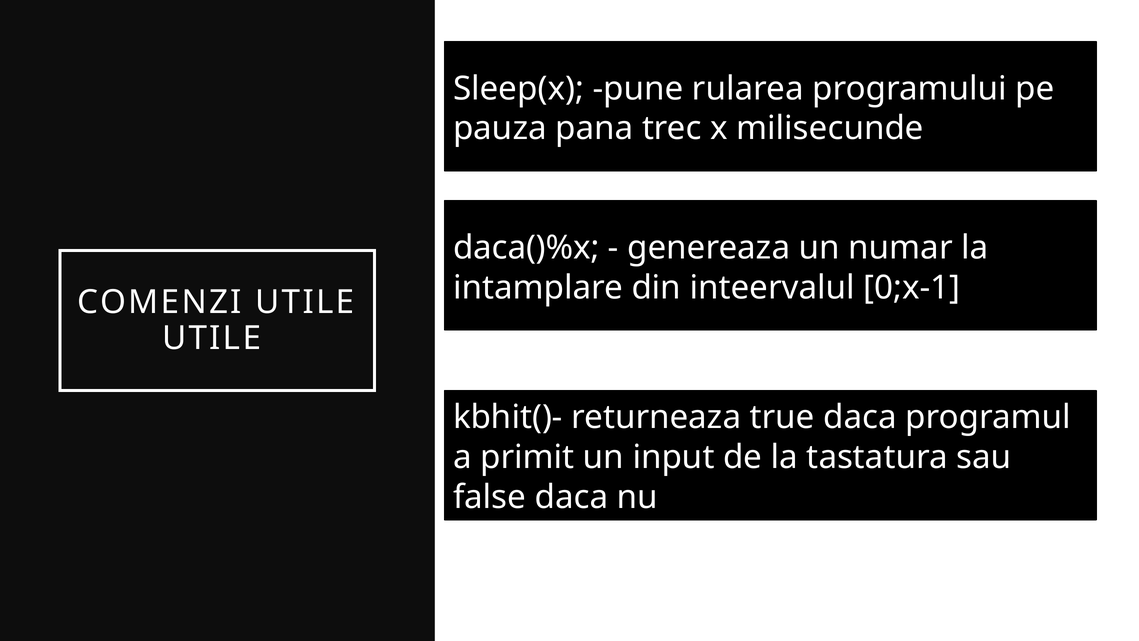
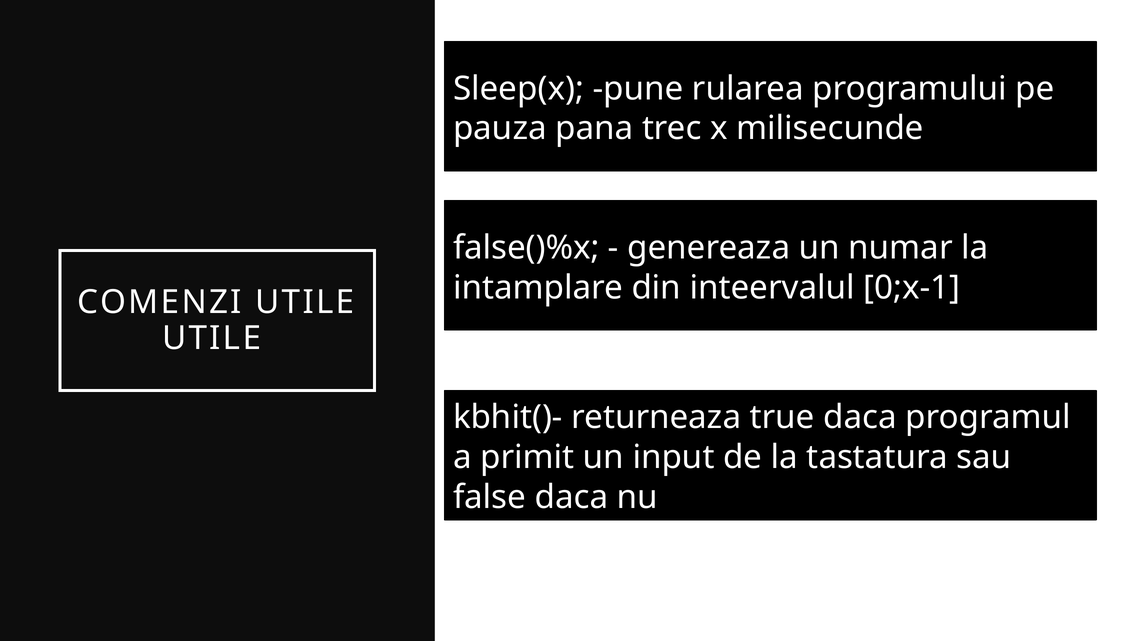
daca()%x: daca()%x -> false()%x
